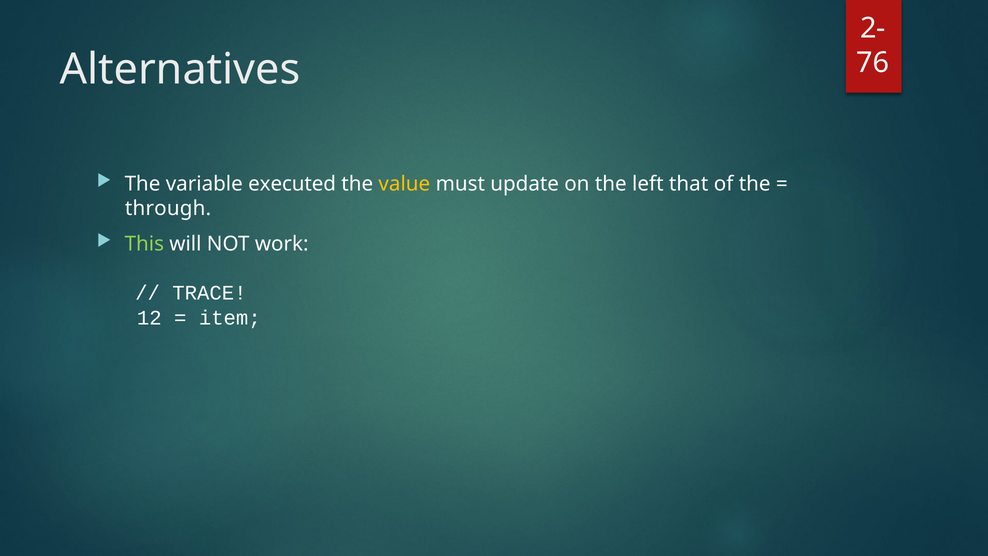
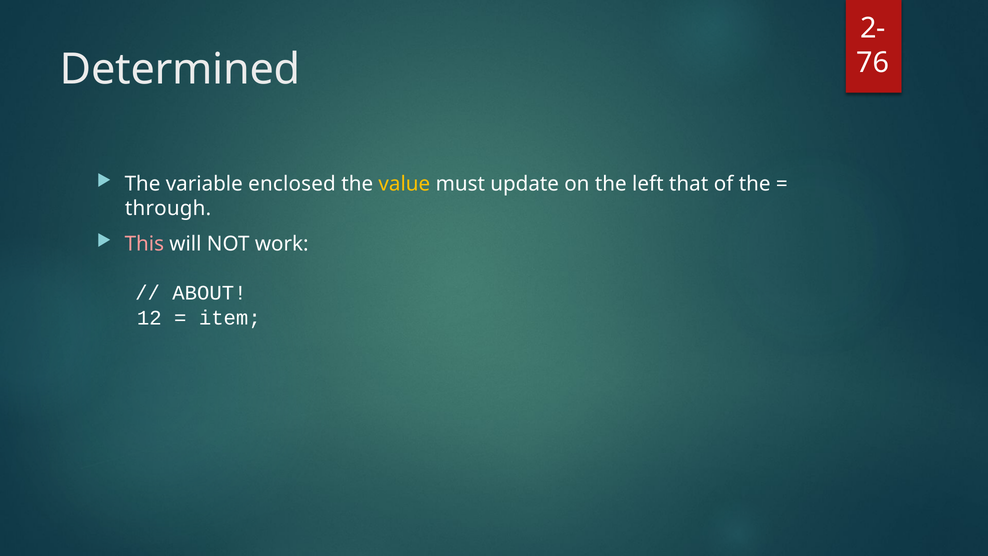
Alternatives: Alternatives -> Determined
executed: executed -> enclosed
This colour: light green -> pink
TRACE: TRACE -> ABOUT
